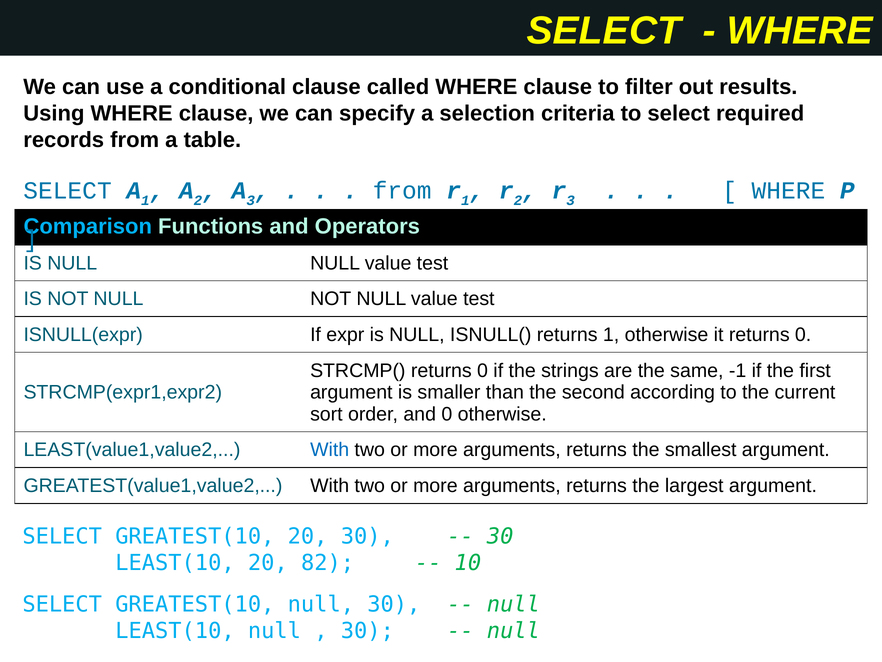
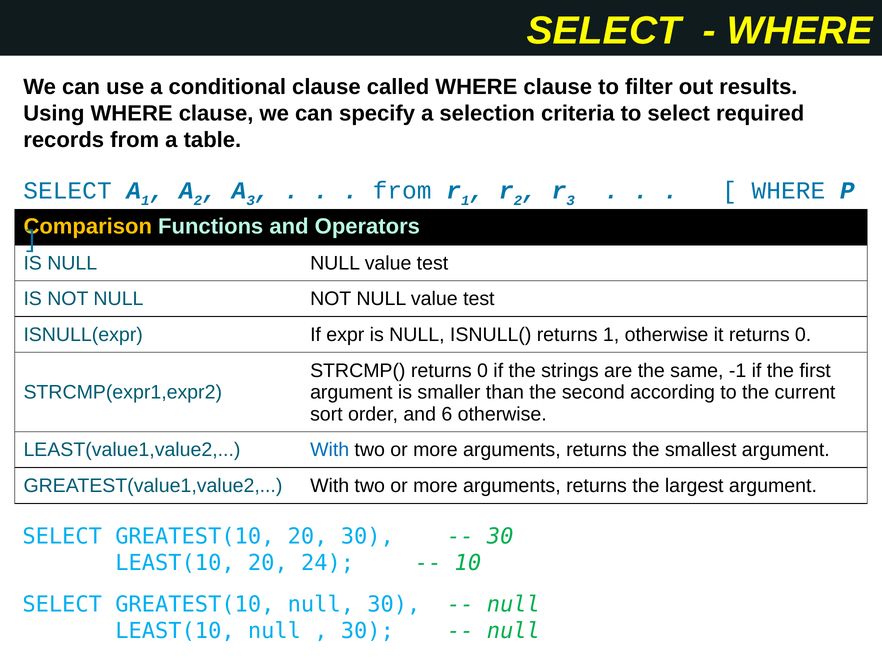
Comparison colour: light blue -> yellow
and 0: 0 -> 6
82: 82 -> 24
